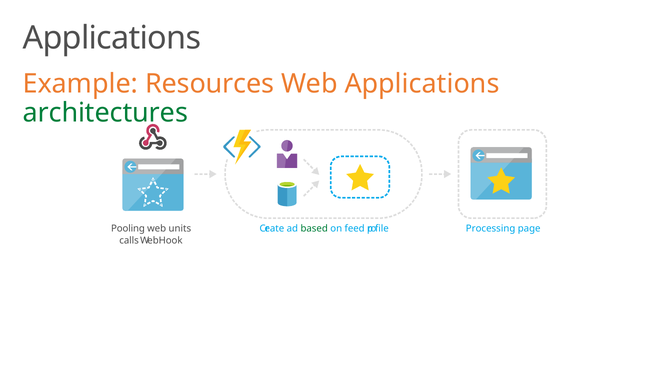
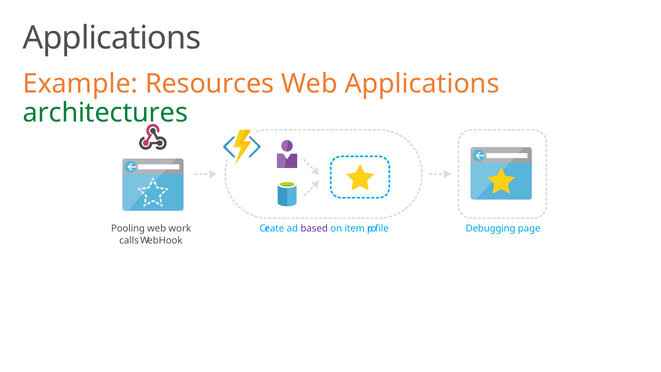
units: units -> work
based colour: green -> purple
feed: feed -> item
Processing: Processing -> Debugging
